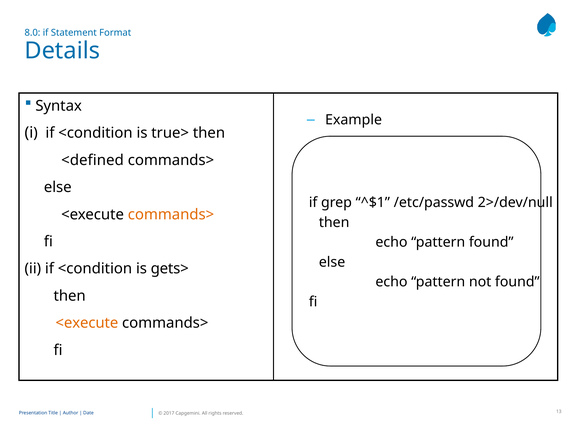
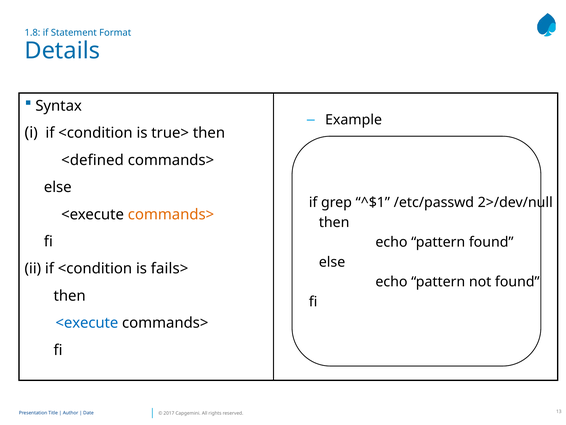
8.0: 8.0 -> 1.8
gets>: gets> -> fails>
<execute at (87, 323) colour: orange -> blue
